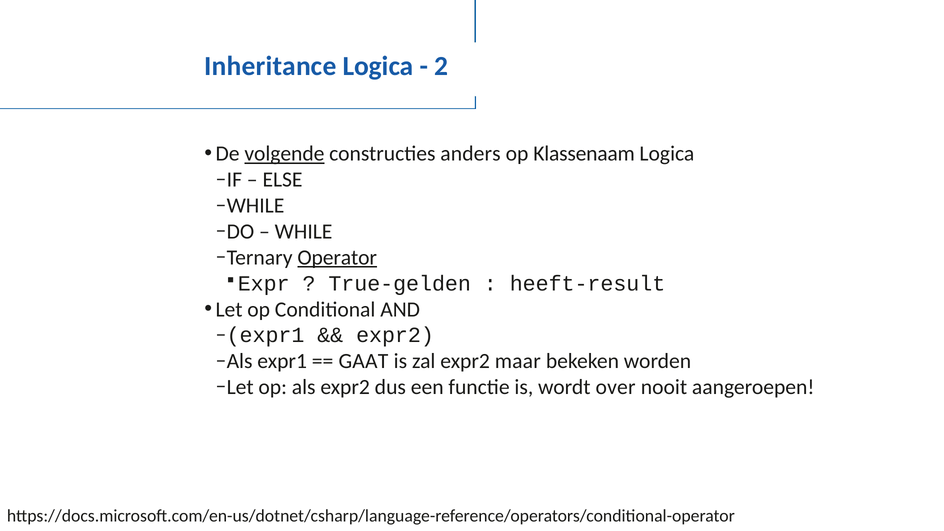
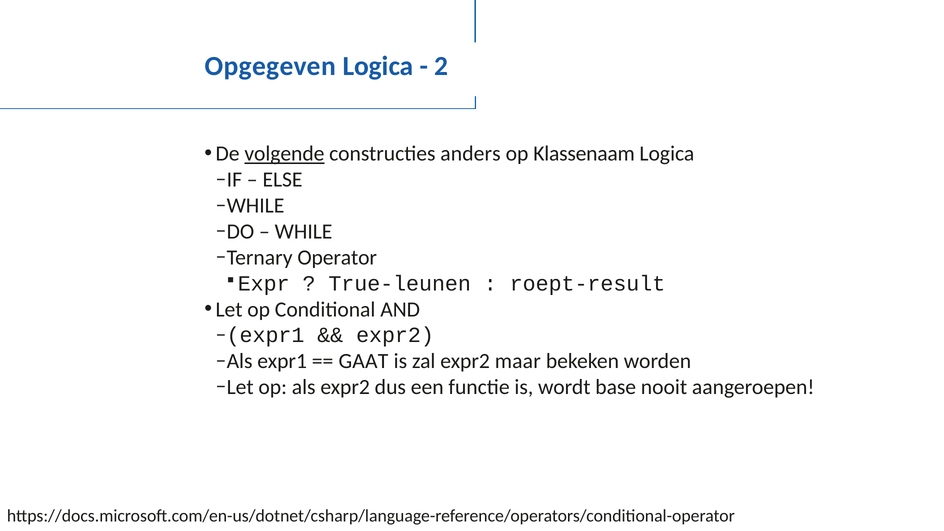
Inheritance: Inheritance -> Opgegeven
Operator underline: present -> none
True-gelden: True-gelden -> True-leunen
heeft-result: heeft-result -> roept-result
over: over -> base
